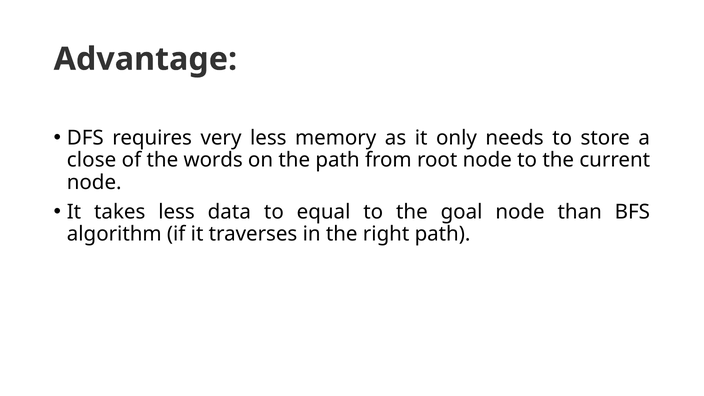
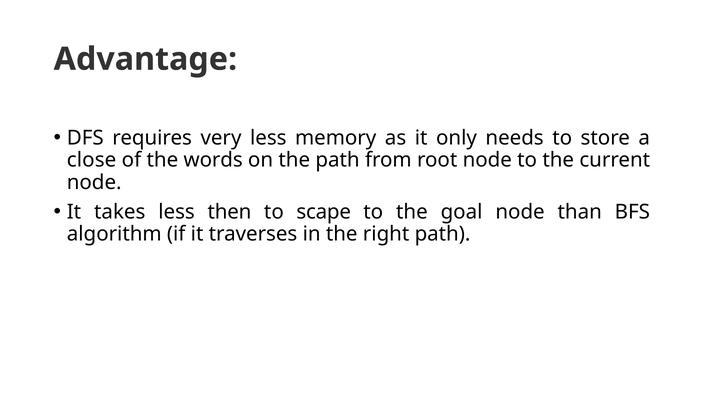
data: data -> then
equal: equal -> scape
